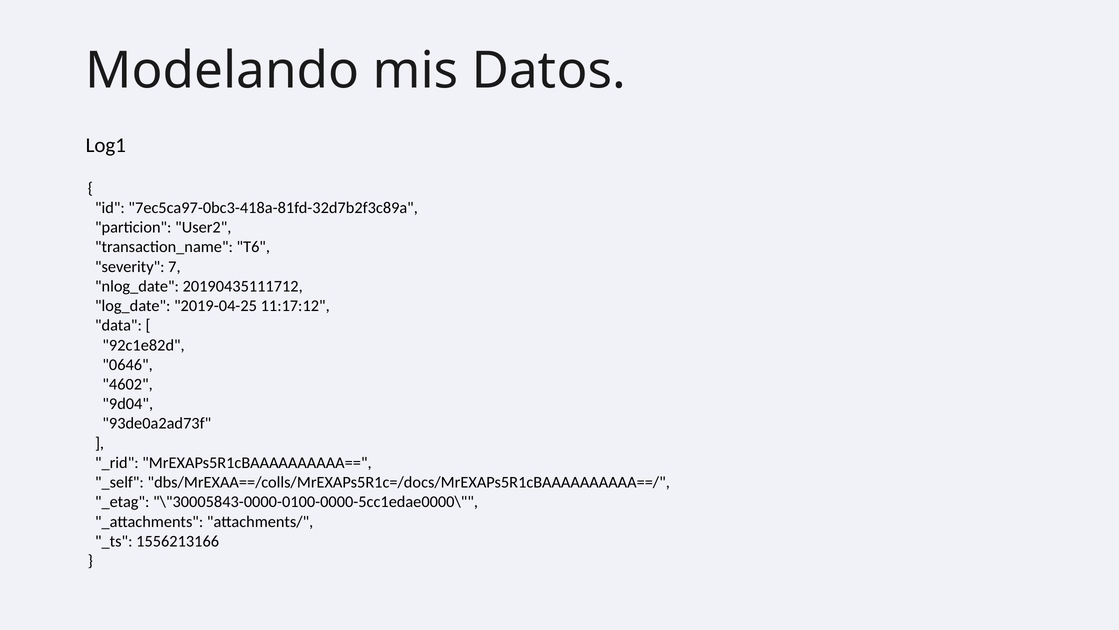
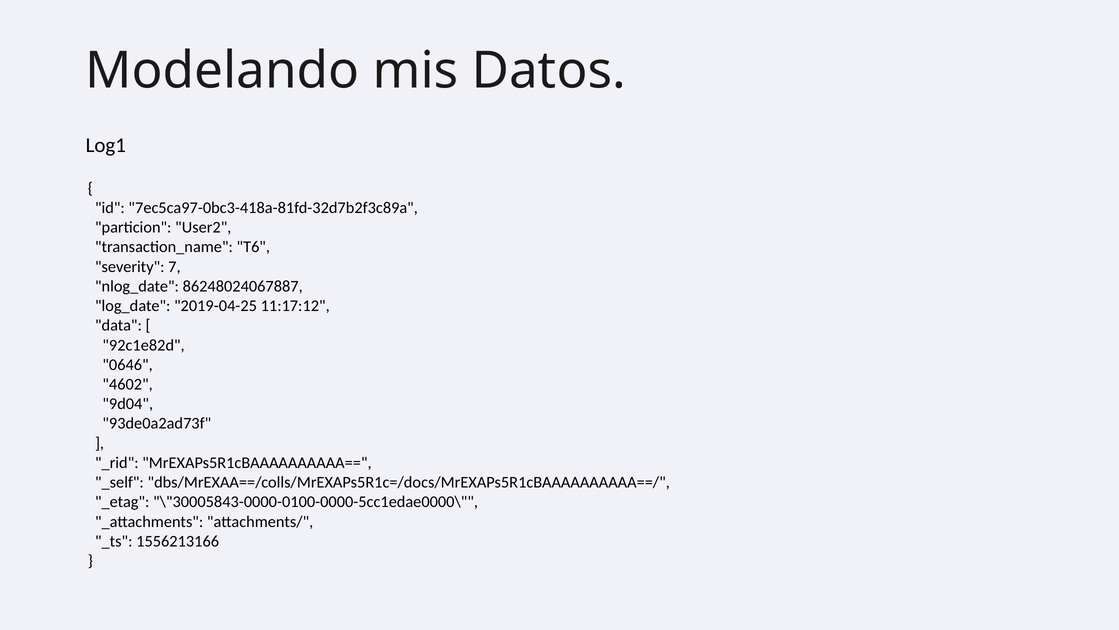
20190435111712: 20190435111712 -> 86248024067887
